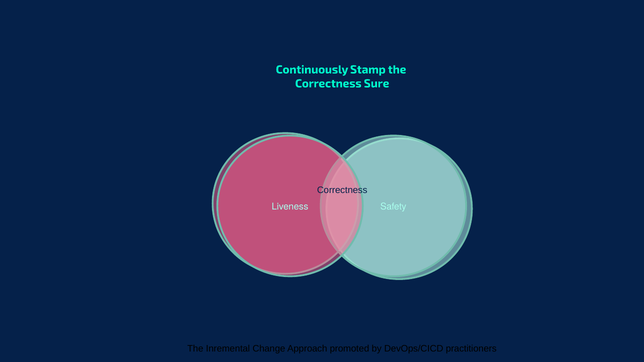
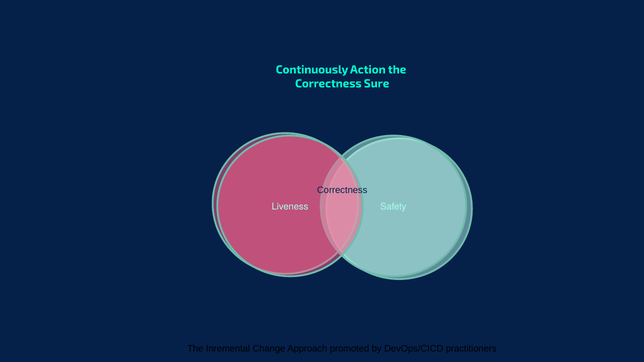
Stamp: Stamp -> Action
